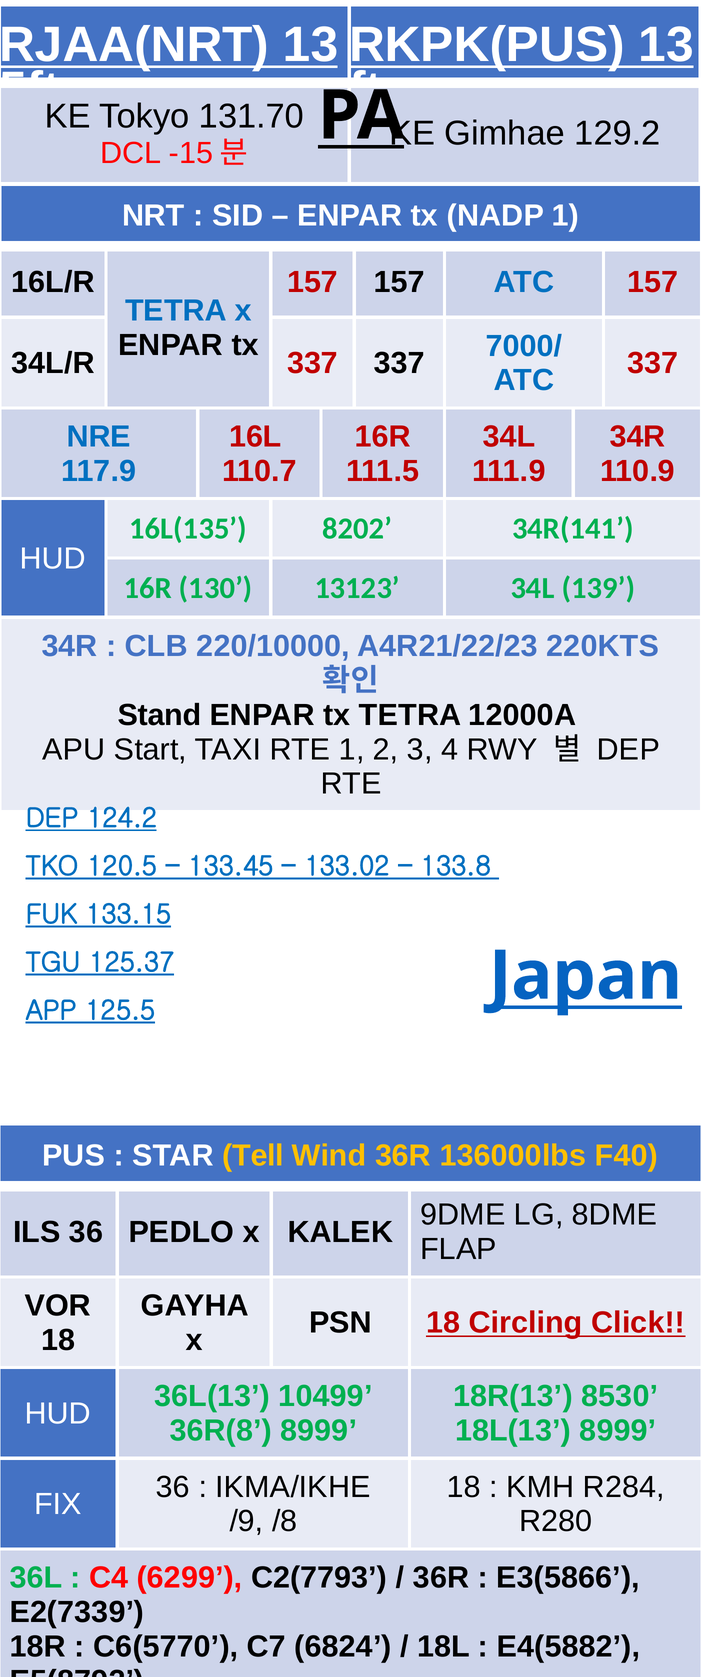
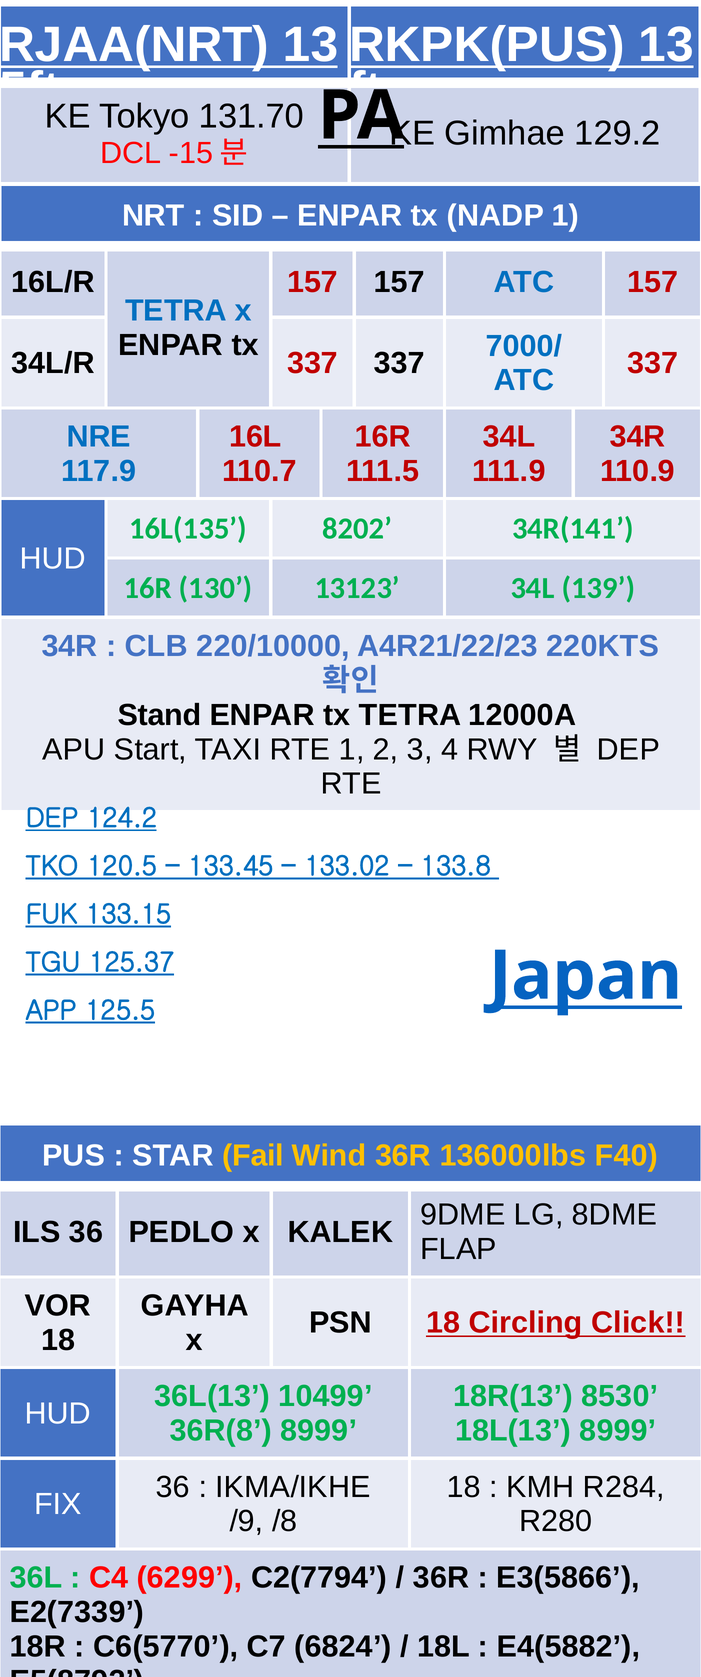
Tell: Tell -> Fail
C2(7793: C2(7793 -> C2(7794
